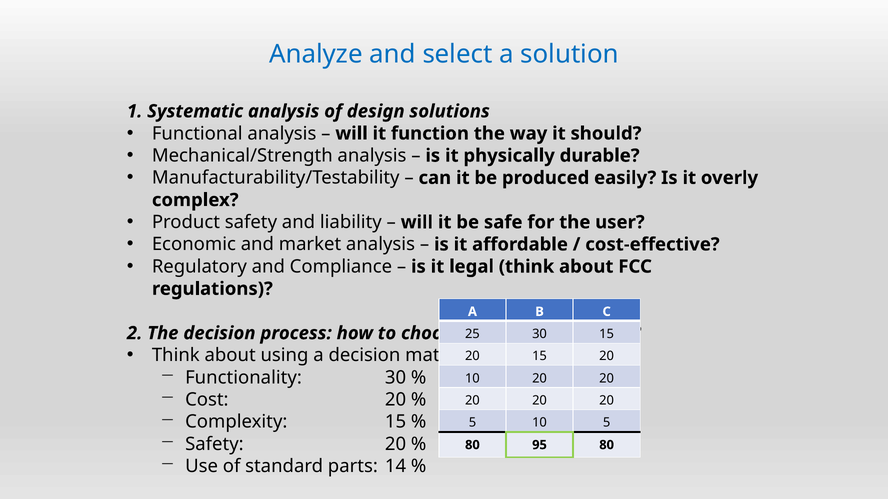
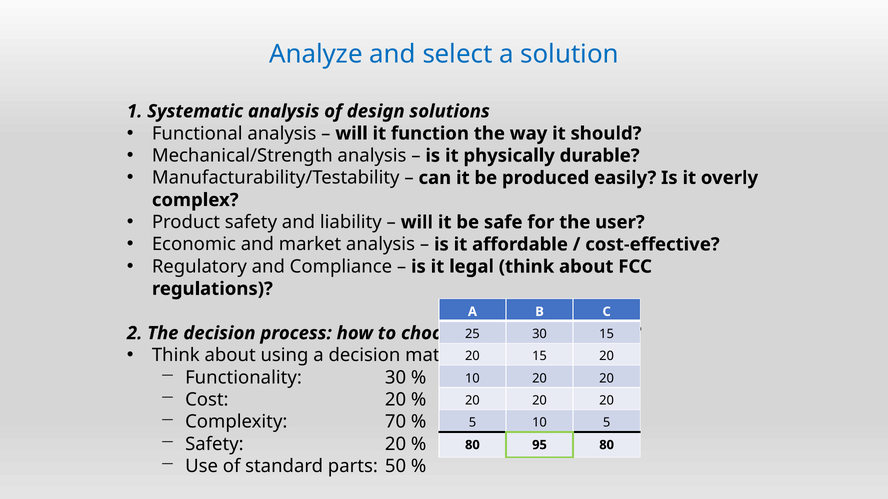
Complexity 15: 15 -> 70
14: 14 -> 50
